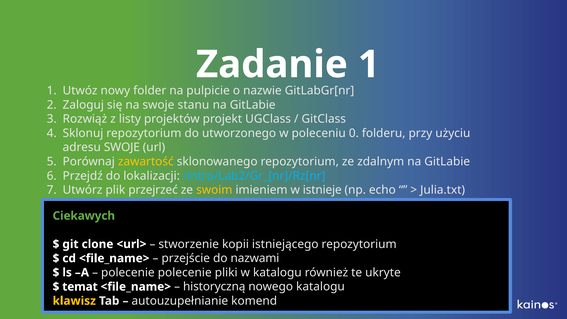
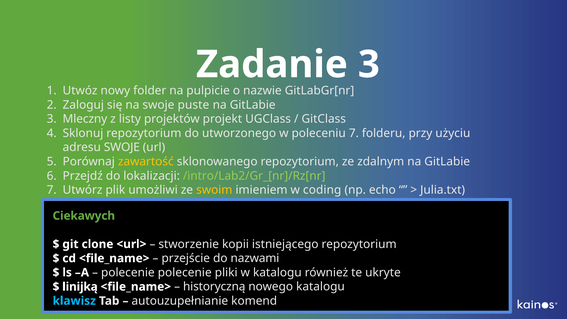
1 at (369, 65): 1 -> 3
stanu: stanu -> puste
Rozwiąż: Rozwiąż -> Mleczny
poleceniu 0: 0 -> 7
/intro/Lab2/Gr_[nr]/Rz[nr colour: light blue -> light green
przejrzeć: przejrzeć -> umożliwi
istnieje: istnieje -> coding
temat: temat -> linijką
klawisz colour: yellow -> light blue
